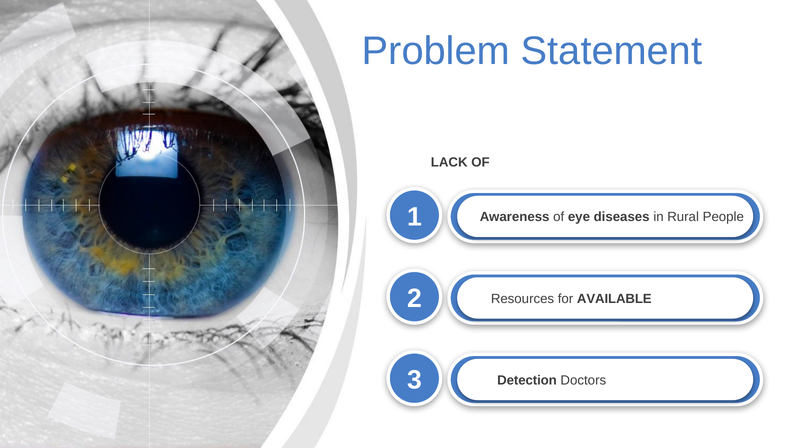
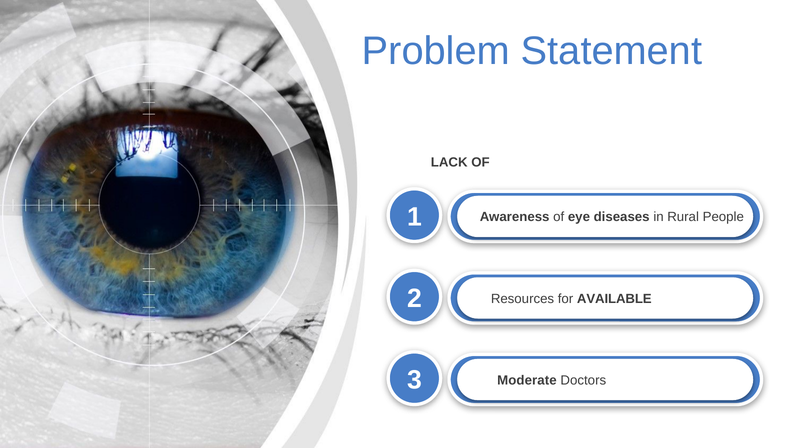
Detection: Detection -> Moderate
